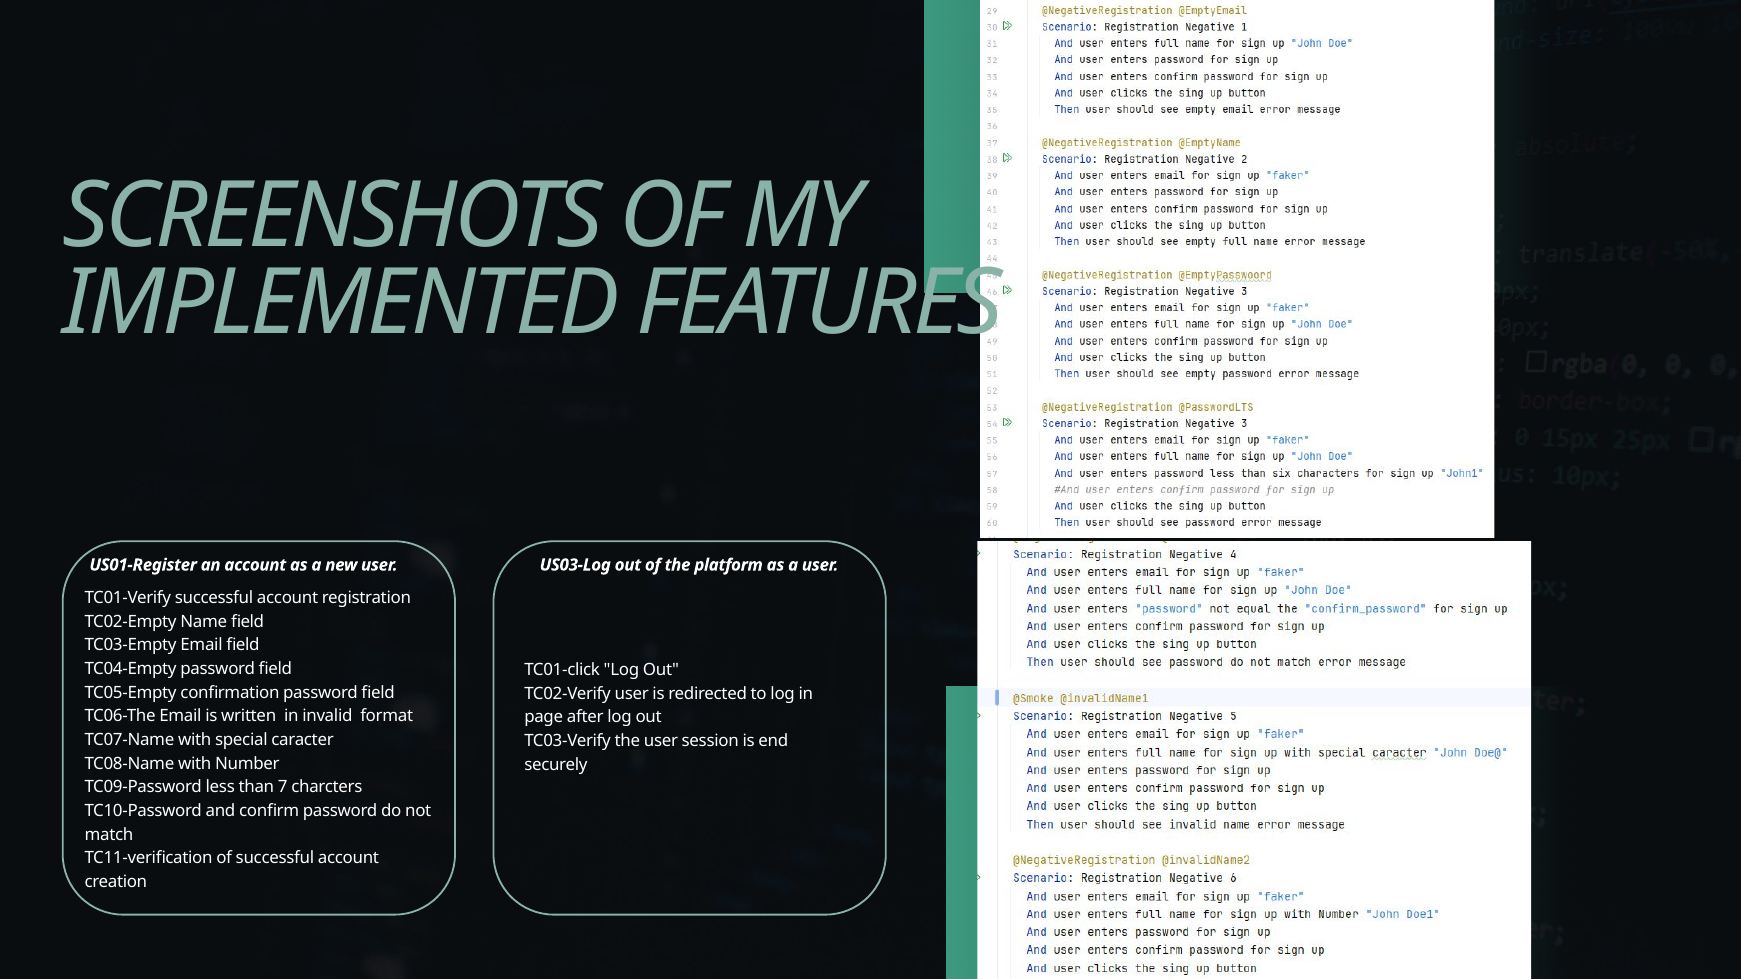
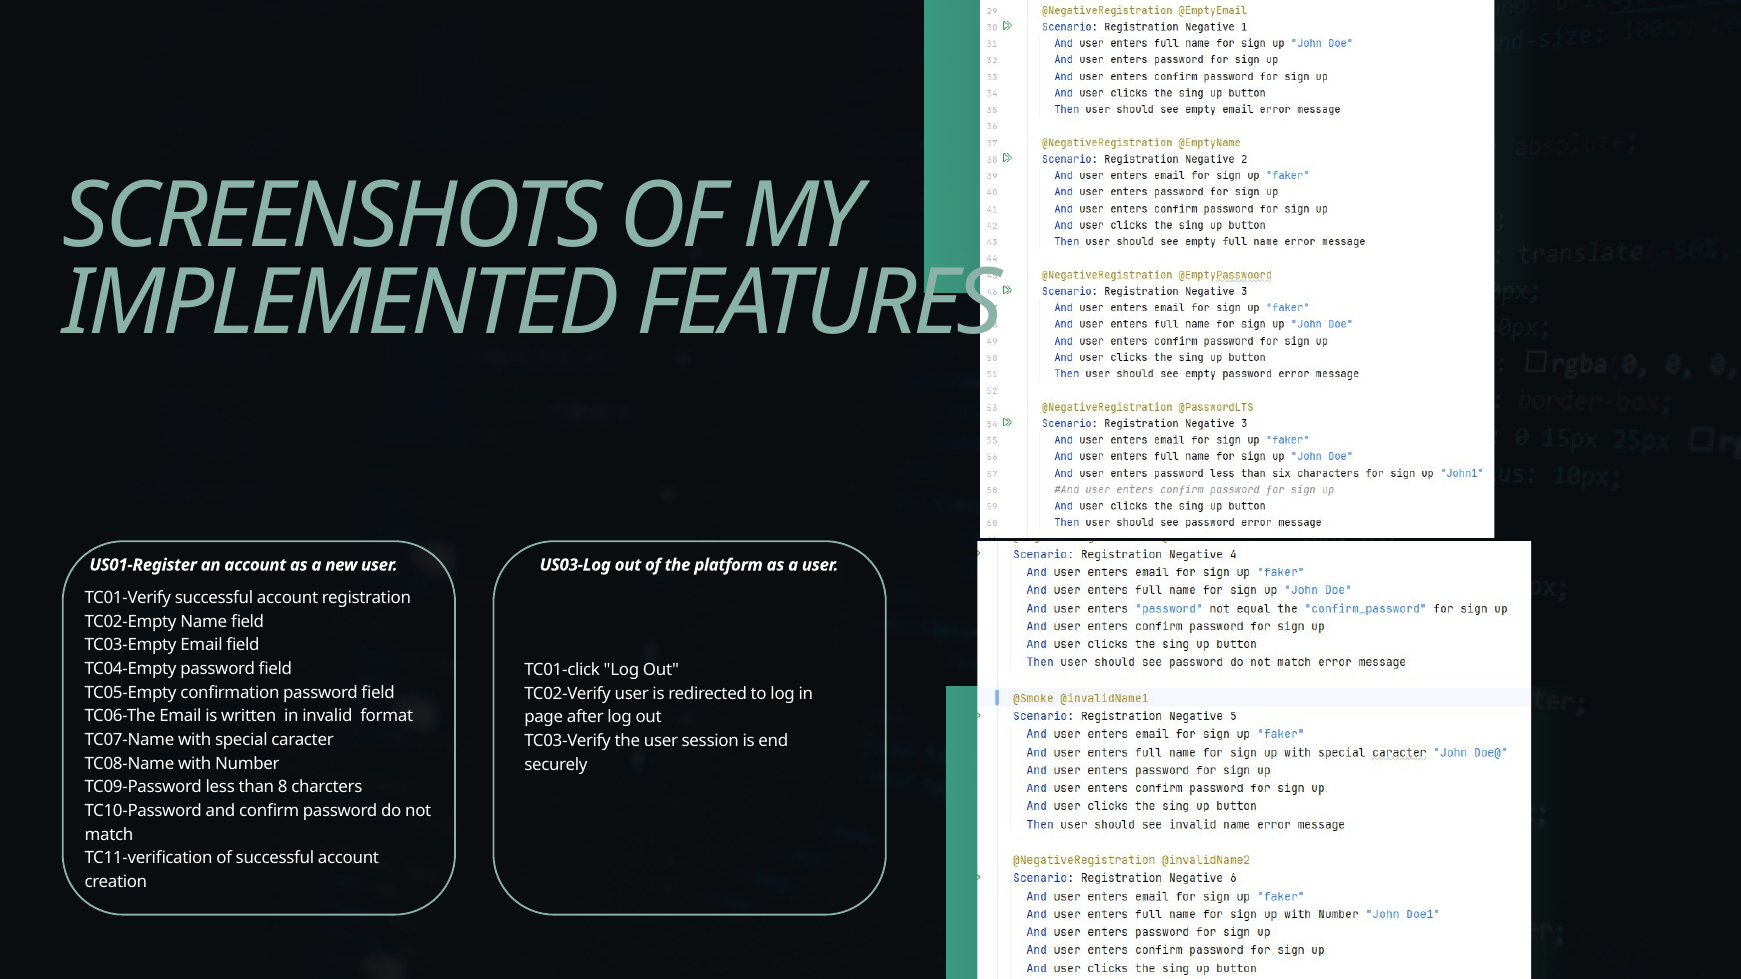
7: 7 -> 8
